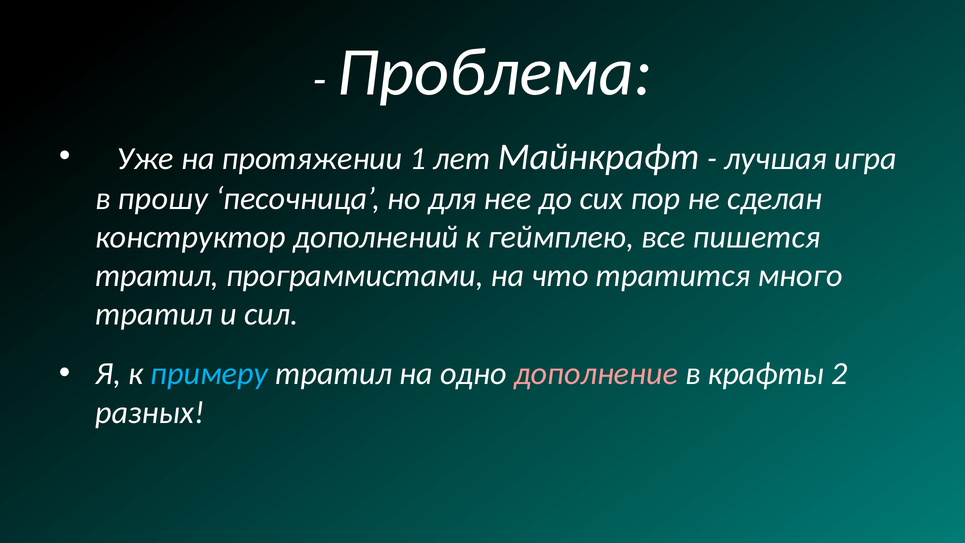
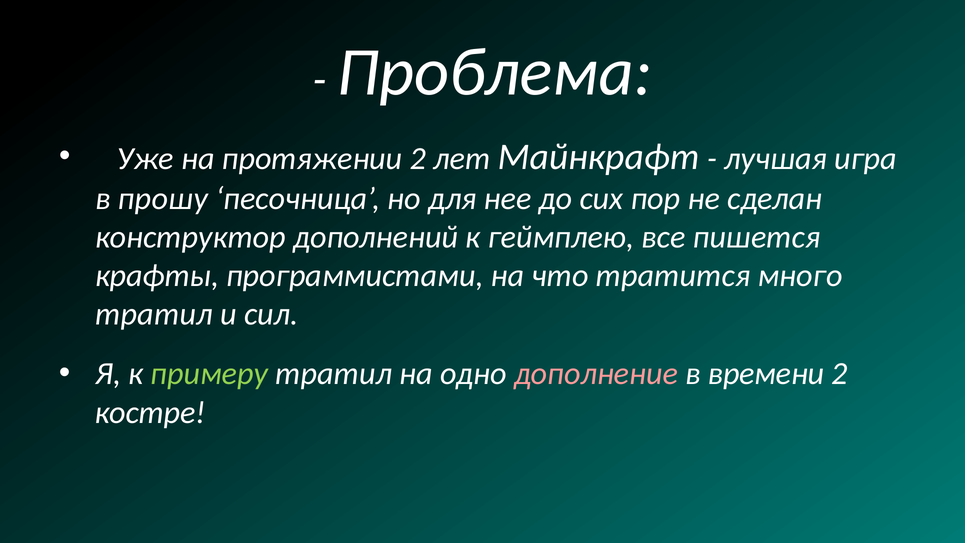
протяжении 1: 1 -> 2
тратил at (157, 276): тратил -> крафты
примеру colour: light blue -> light green
крафты: крафты -> времени
разных: разных -> костре
